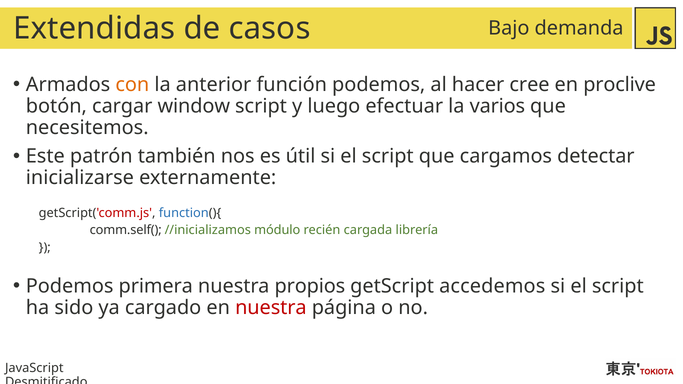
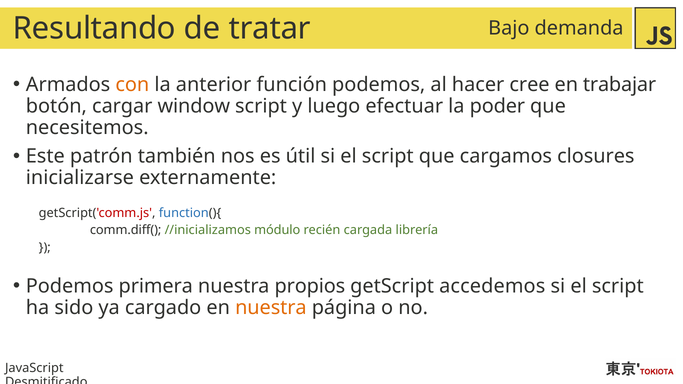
Extendidas: Extendidas -> Resultando
casos: casos -> tratar
proclive: proclive -> trabajar
varios: varios -> poder
detectar: detectar -> closures
comm.self(: comm.self( -> comm.diff(
nuestra at (271, 308) colour: red -> orange
